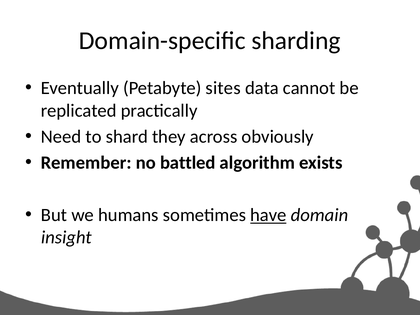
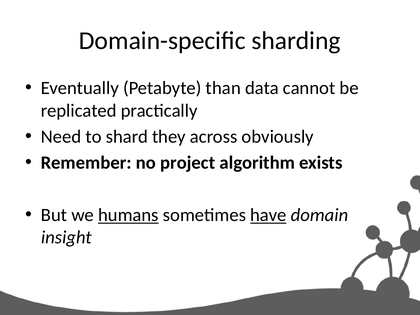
sites: sites -> than
battled: battled -> project
humans underline: none -> present
